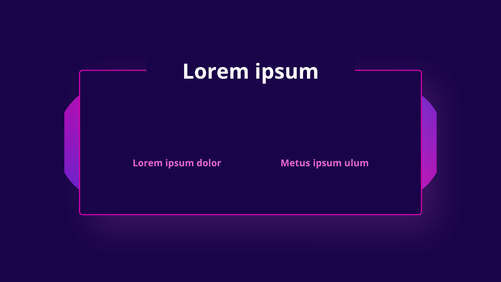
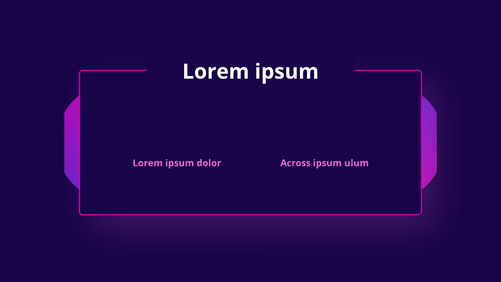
Metus: Metus -> Across
